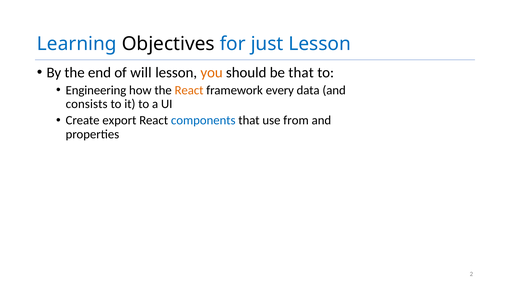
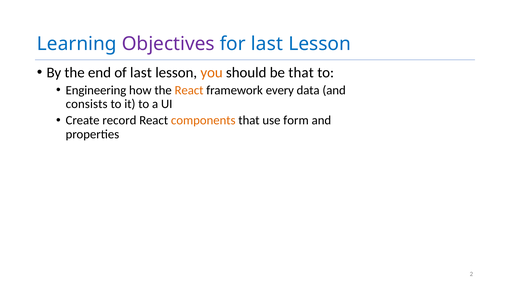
Objectives colour: black -> purple
for just: just -> last
of will: will -> last
export: export -> record
components colour: blue -> orange
from: from -> form
